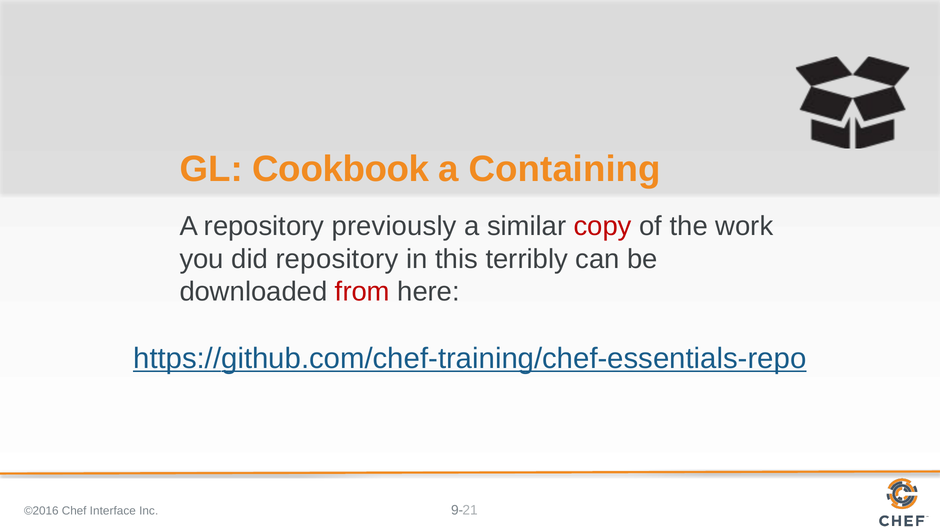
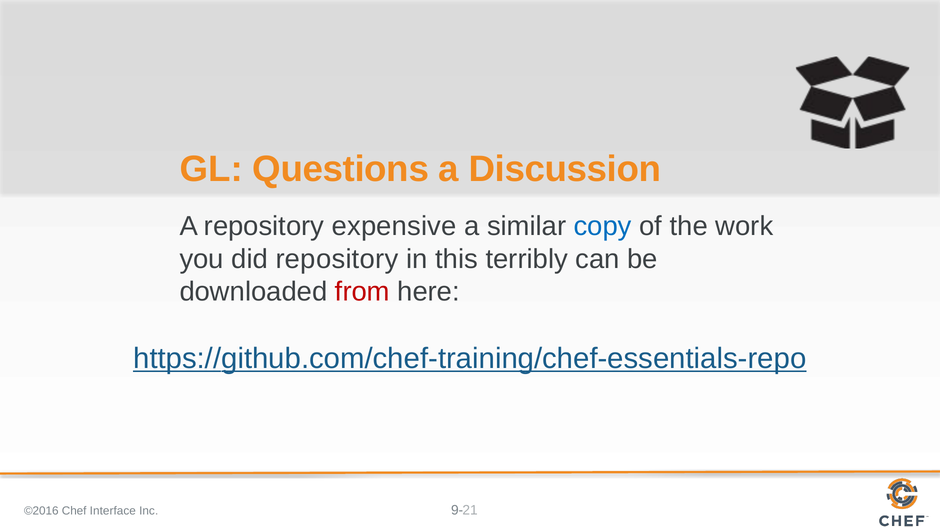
Cookbook: Cookbook -> Questions
Containing: Containing -> Discussion
previously: previously -> expensive
copy colour: red -> blue
